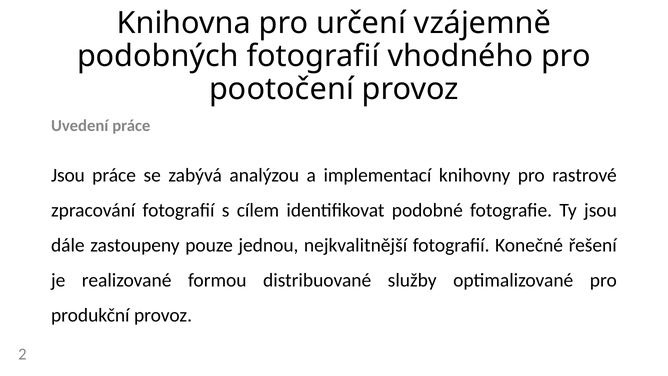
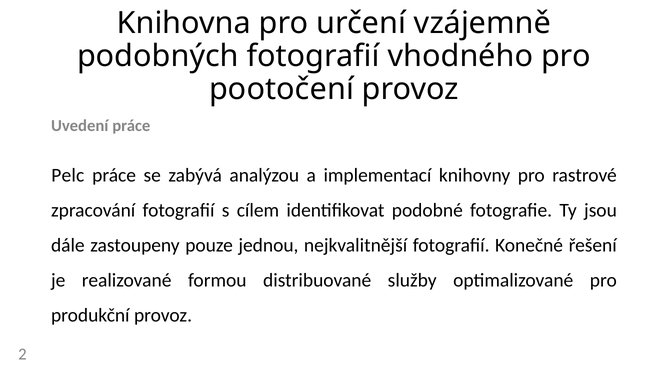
Jsou at (68, 175): Jsou -> Pelc
